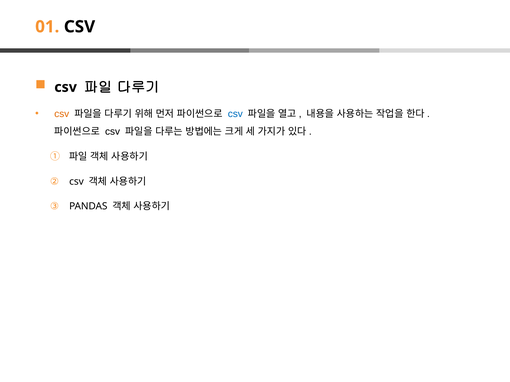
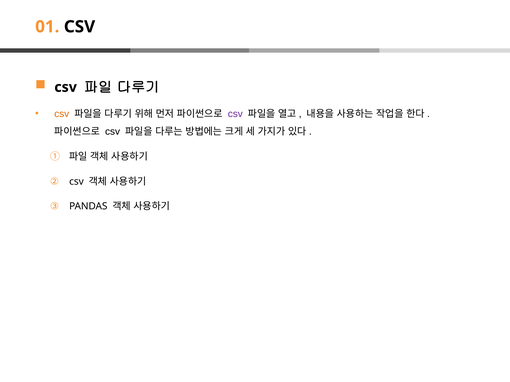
csv at (235, 114) colour: blue -> purple
